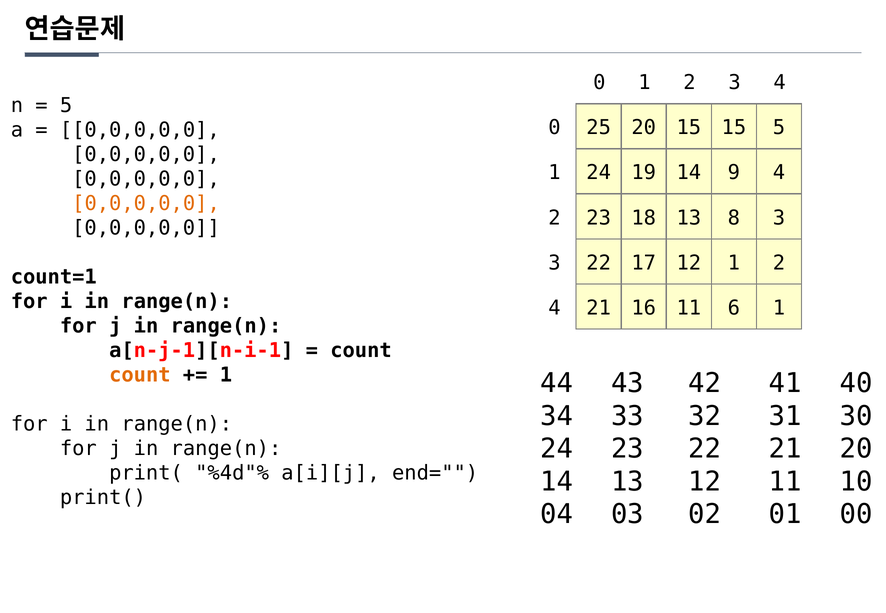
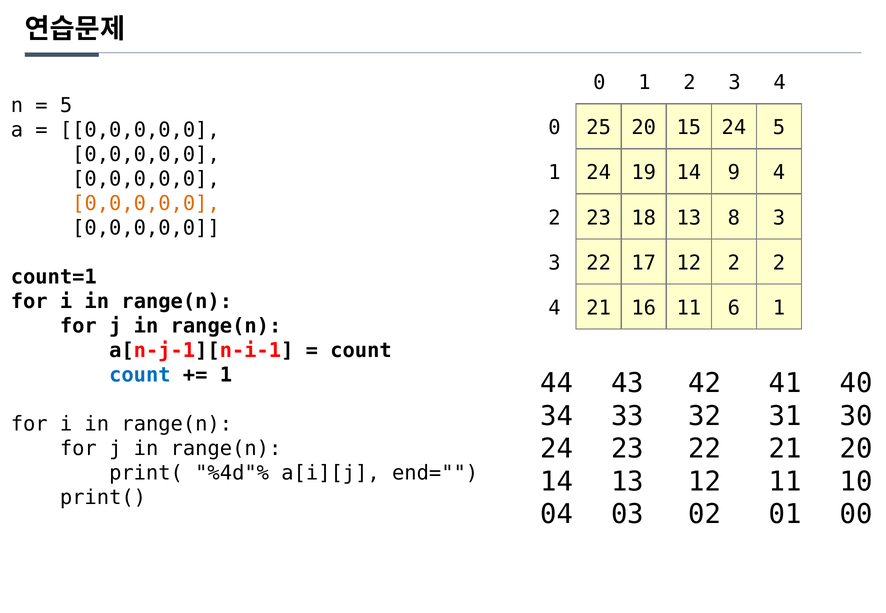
15 15: 15 -> 24
12 1: 1 -> 2
count at (140, 375) colour: orange -> blue
